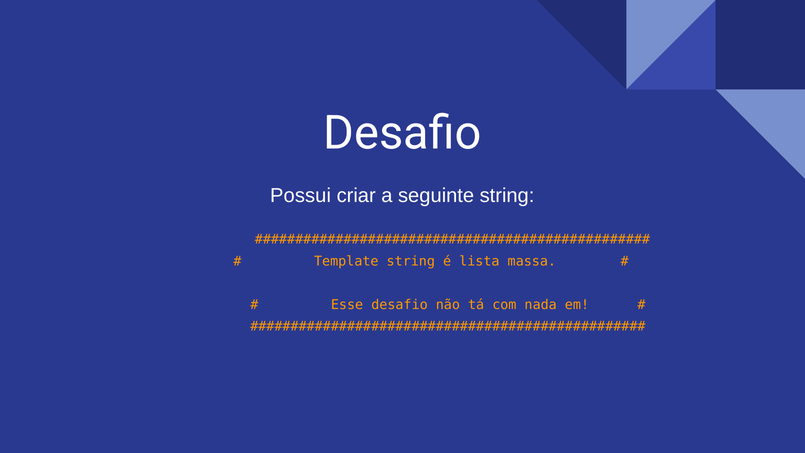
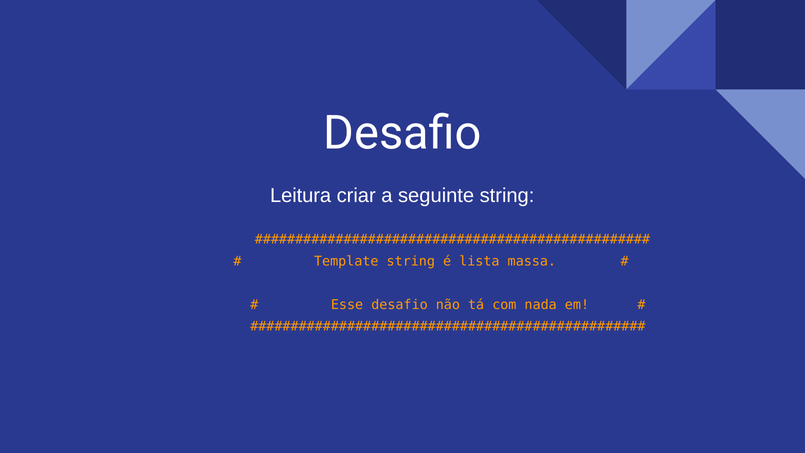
Possui: Possui -> Leitura
